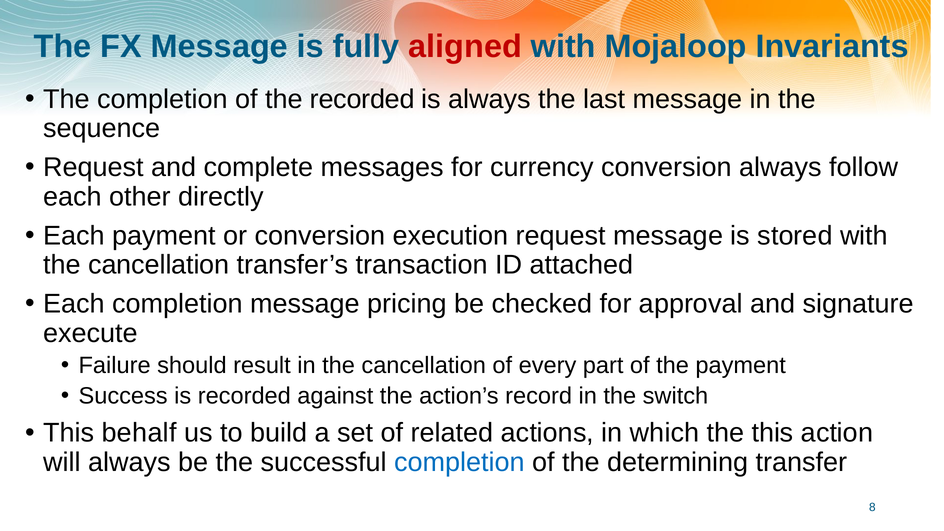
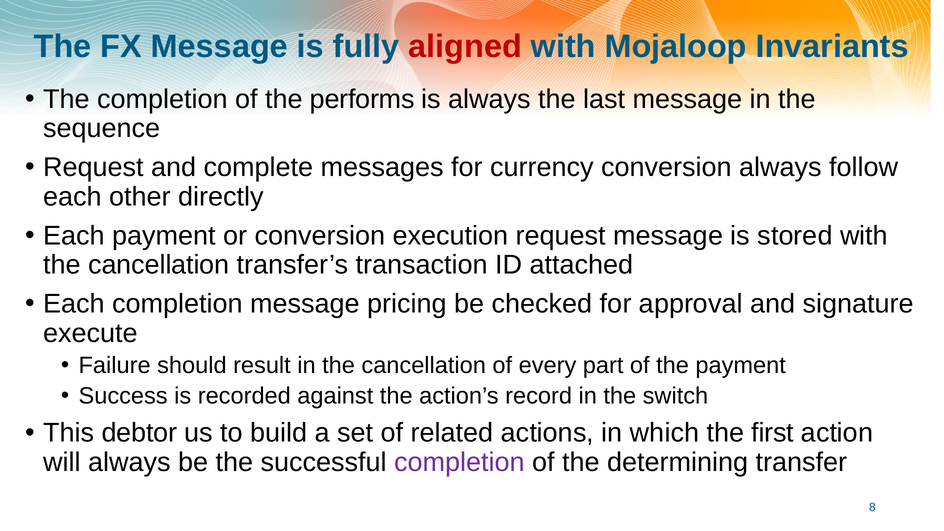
the recorded: recorded -> performs
behalf: behalf -> debtor
the this: this -> first
completion at (460, 462) colour: blue -> purple
